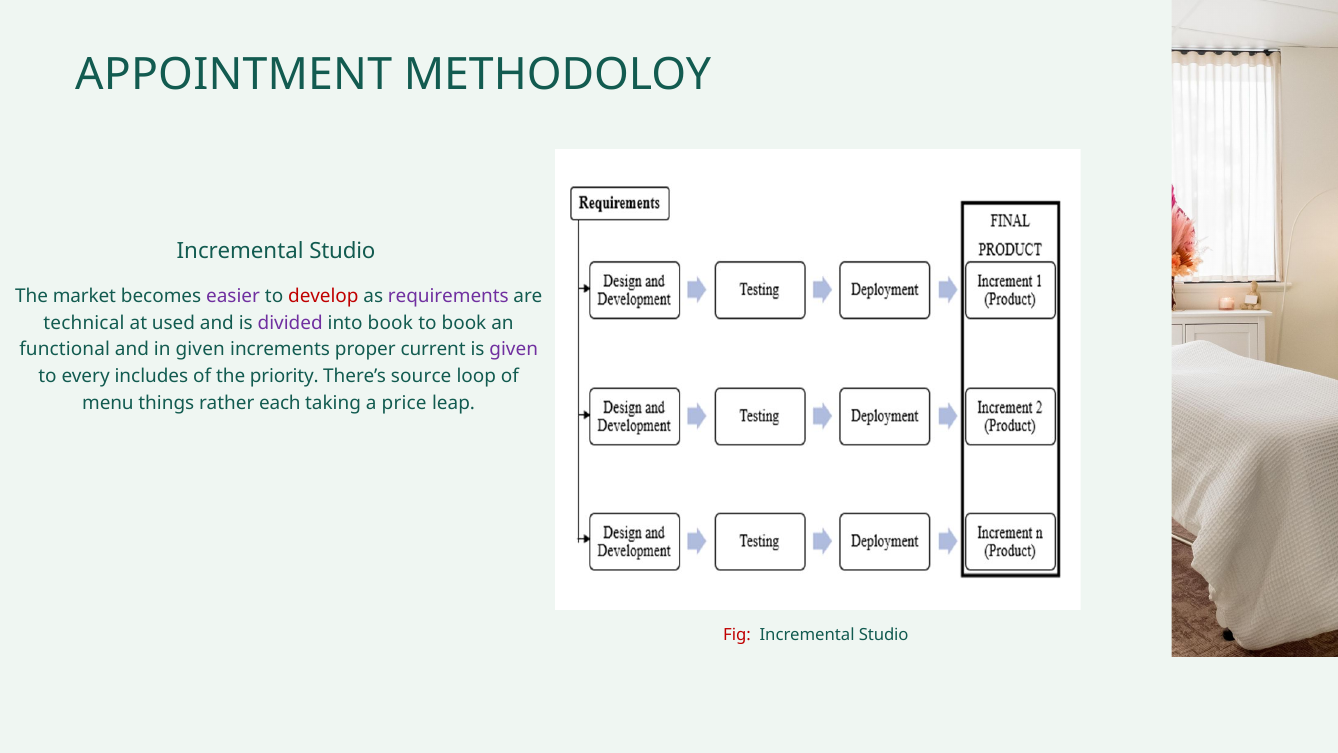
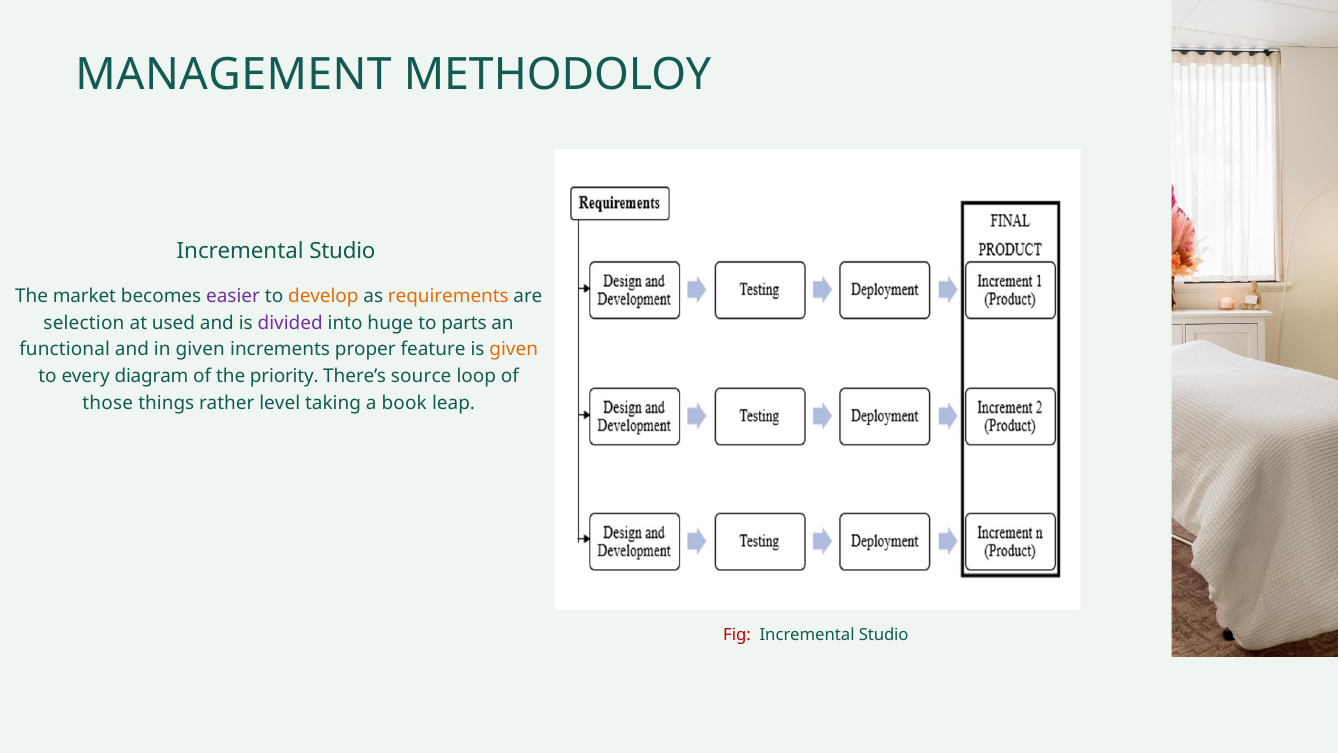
APPOINTMENT: APPOINTMENT -> MANAGEMENT
develop colour: red -> orange
requirements colour: purple -> orange
technical: technical -> selection
into book: book -> huge
to book: book -> parts
current: current -> feature
given at (514, 349) colour: purple -> orange
includes: includes -> diagram
menu: menu -> those
each: each -> level
price: price -> book
